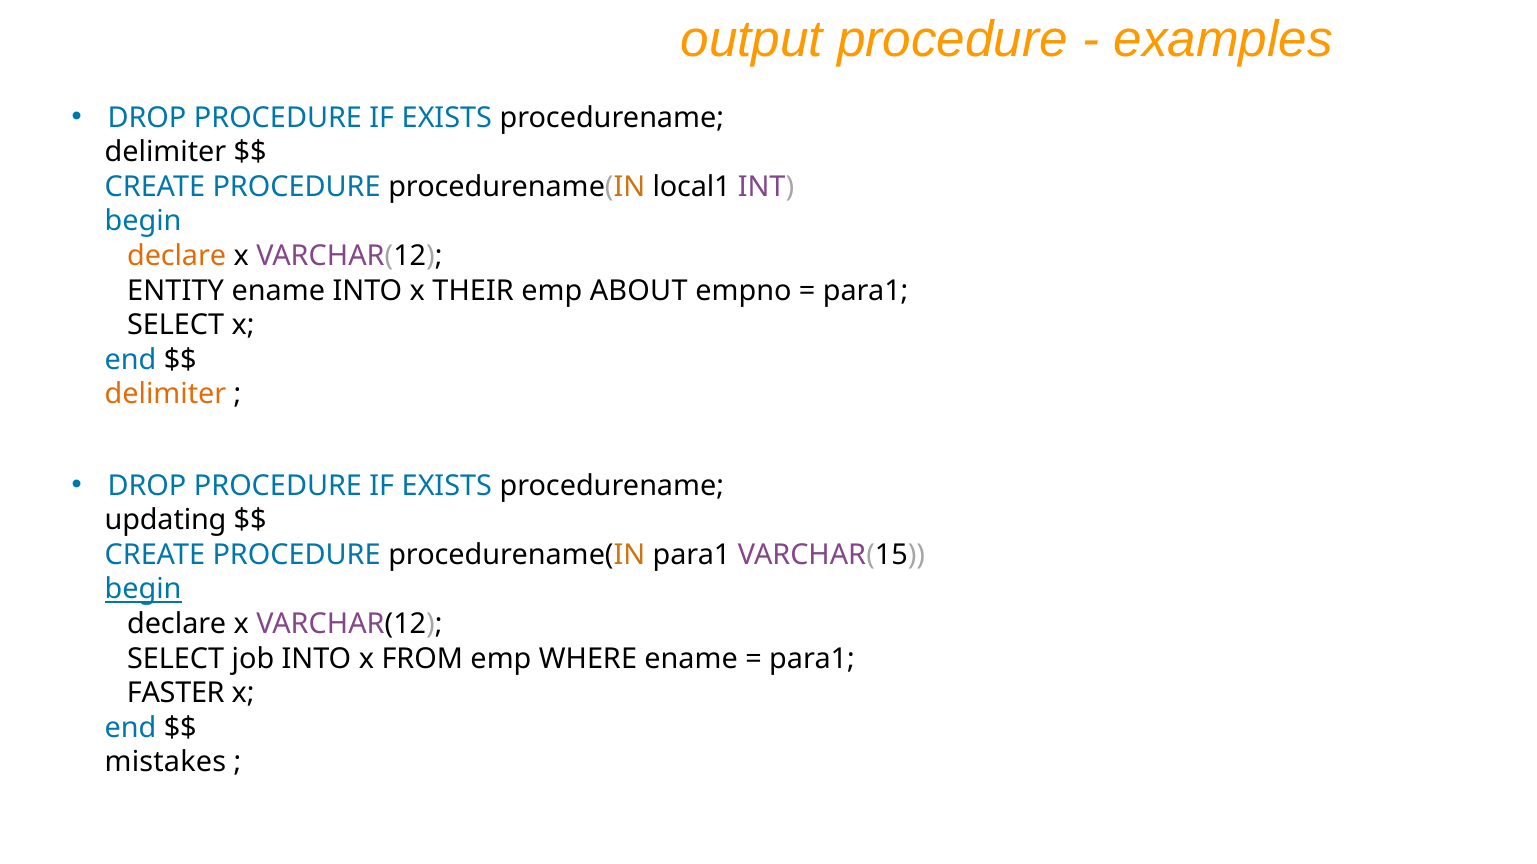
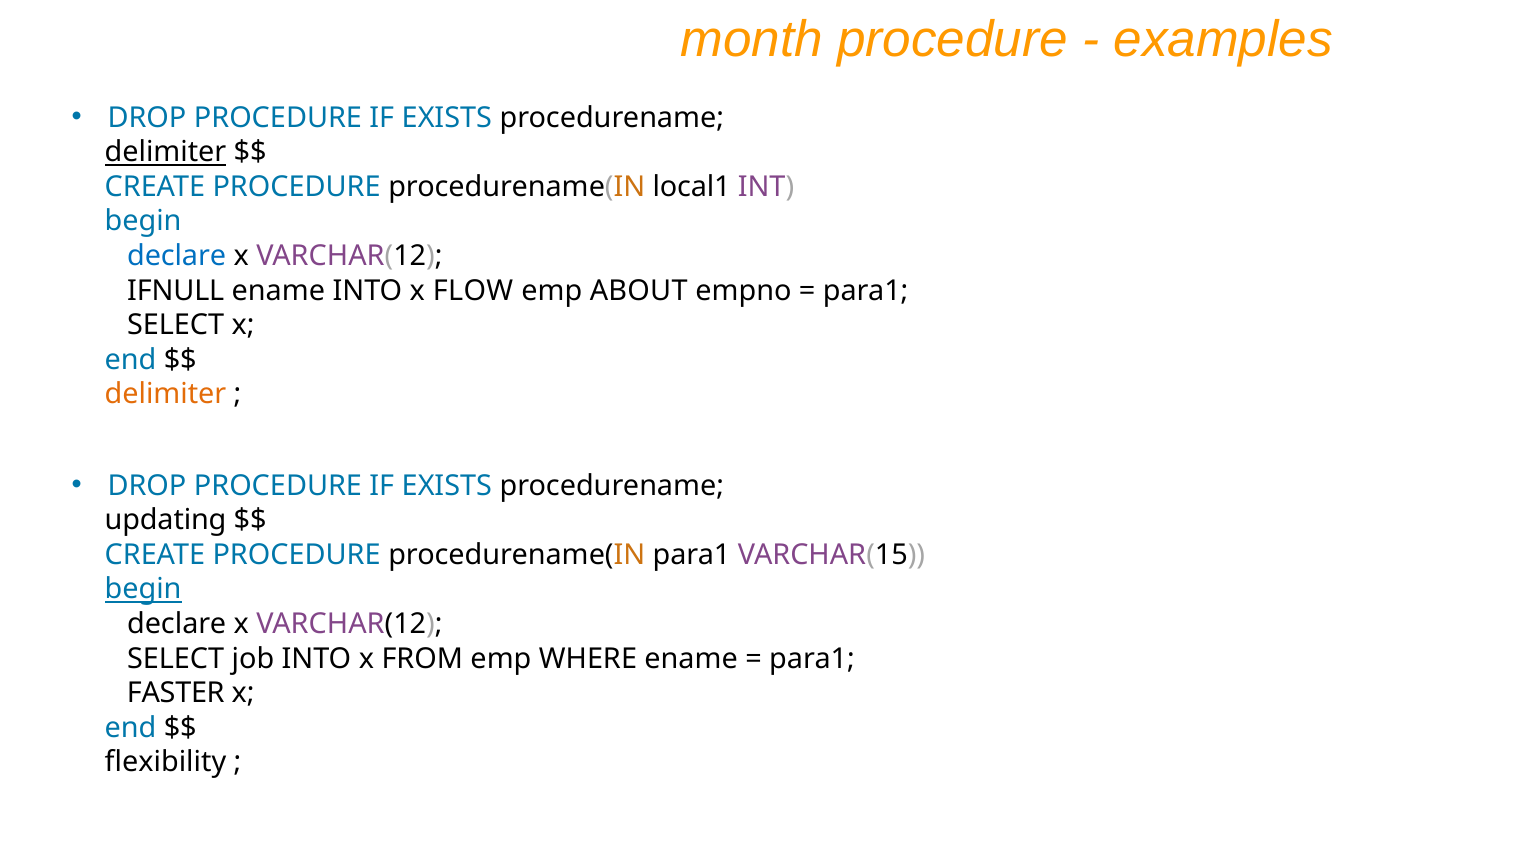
output: output -> month
delimiter at (165, 152) underline: none -> present
declare at (177, 256) colour: orange -> blue
ENTITY: ENTITY -> IFNULL
THEIR: THEIR -> FLOW
mistakes: mistakes -> flexibility
